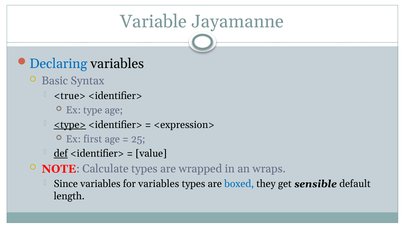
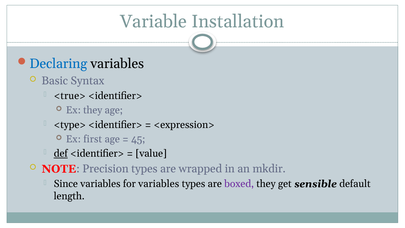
Jayamanne: Jayamanne -> Installation
Ex type: type -> they
<type> underline: present -> none
25: 25 -> 45
Calculate: Calculate -> Precision
wraps: wraps -> mkdir
boxed colour: blue -> purple
